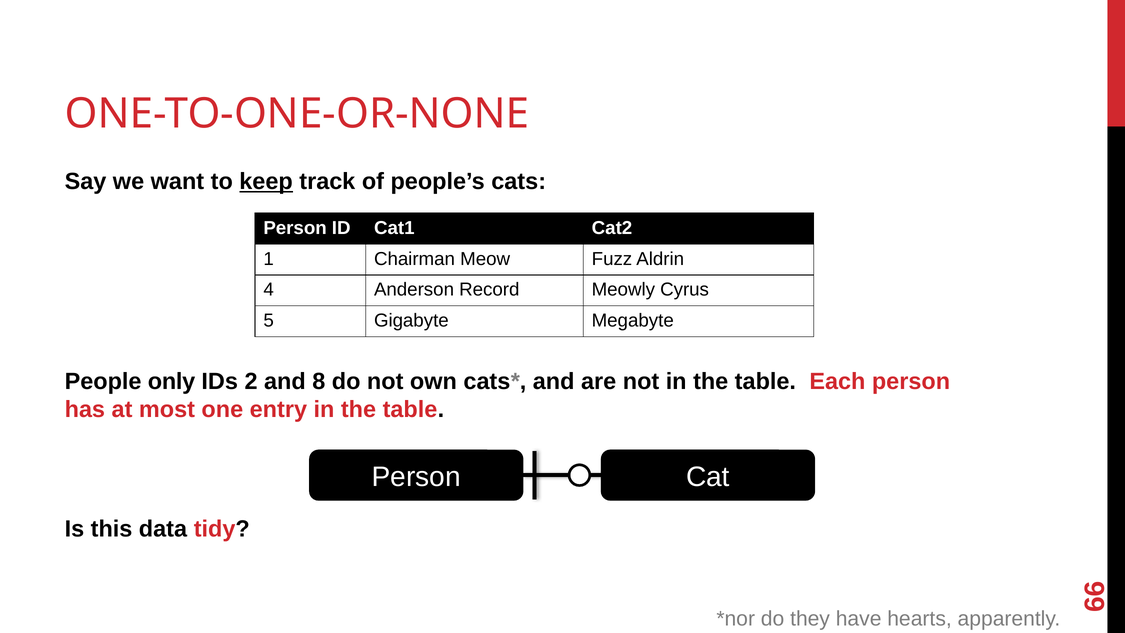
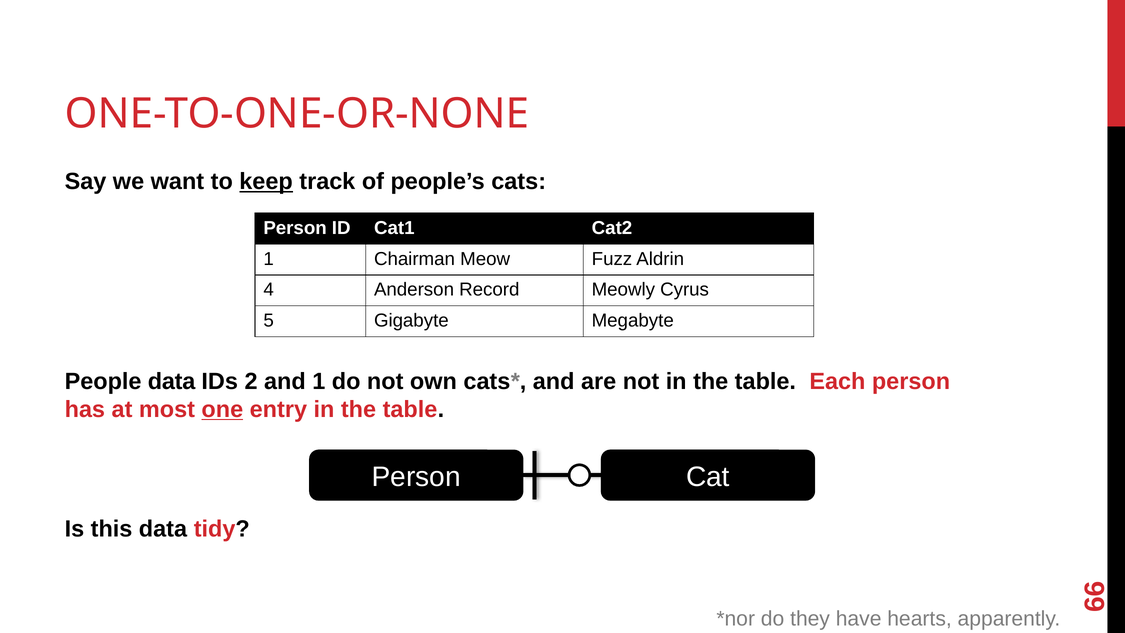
People only: only -> data
and 8: 8 -> 1
one underline: none -> present
